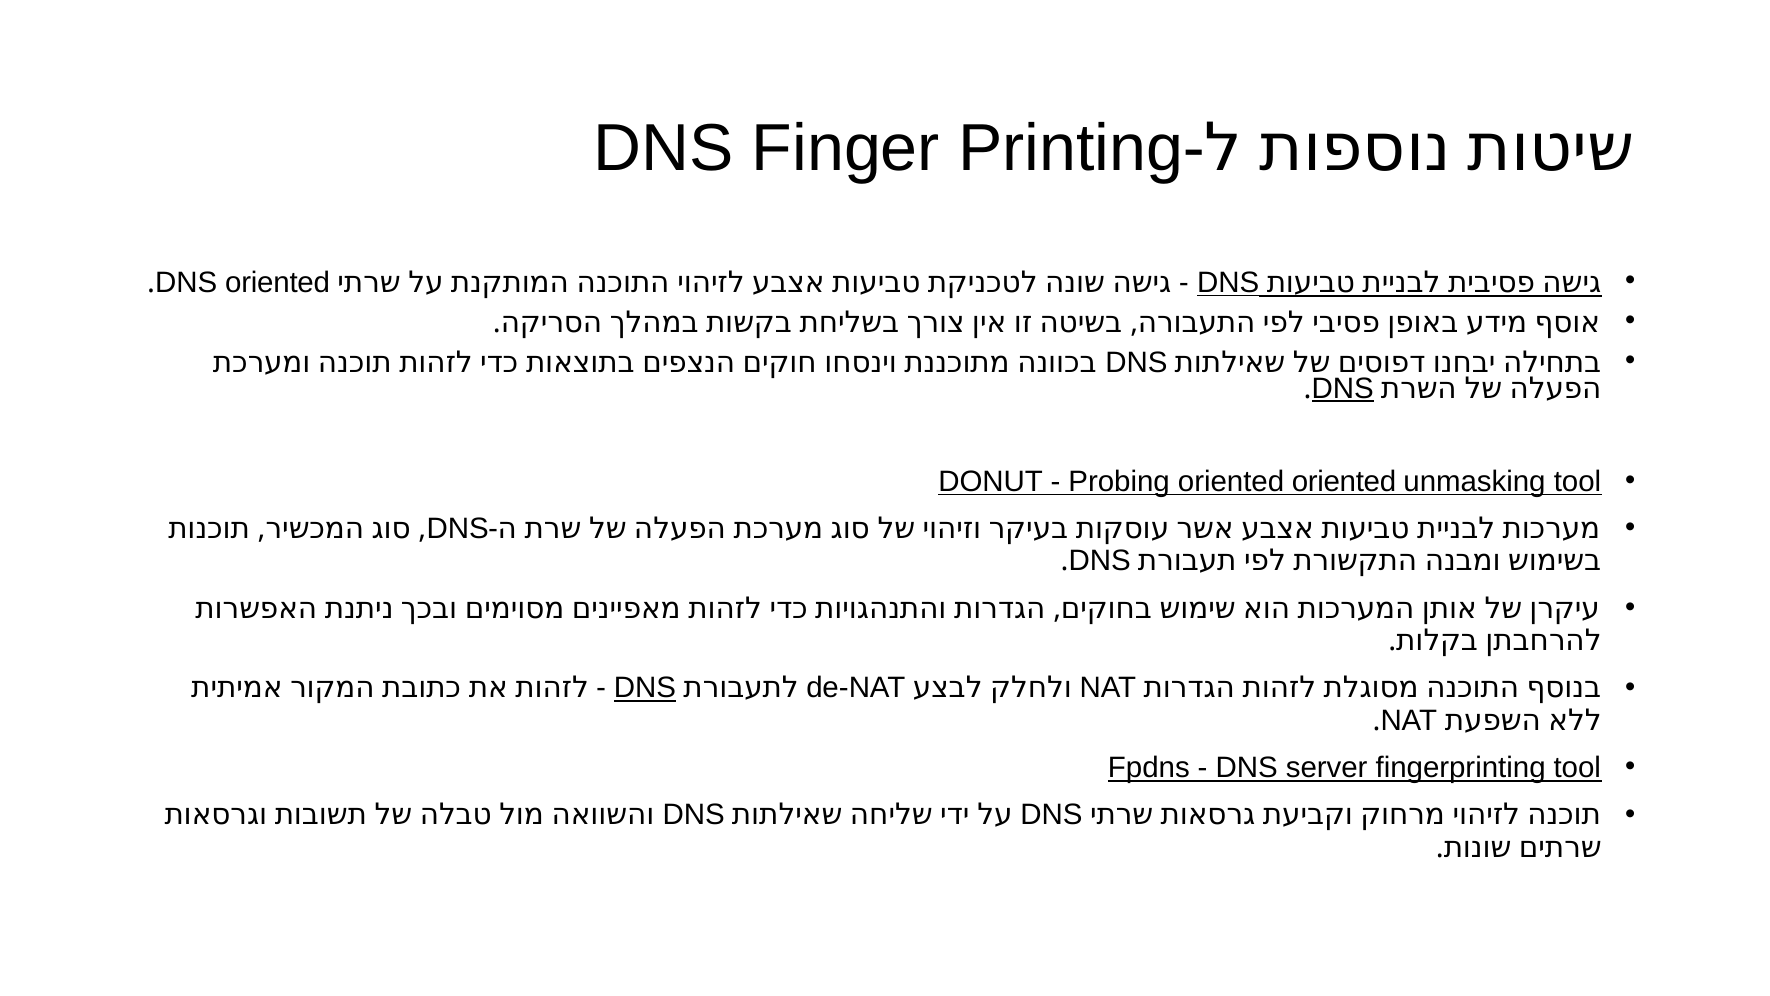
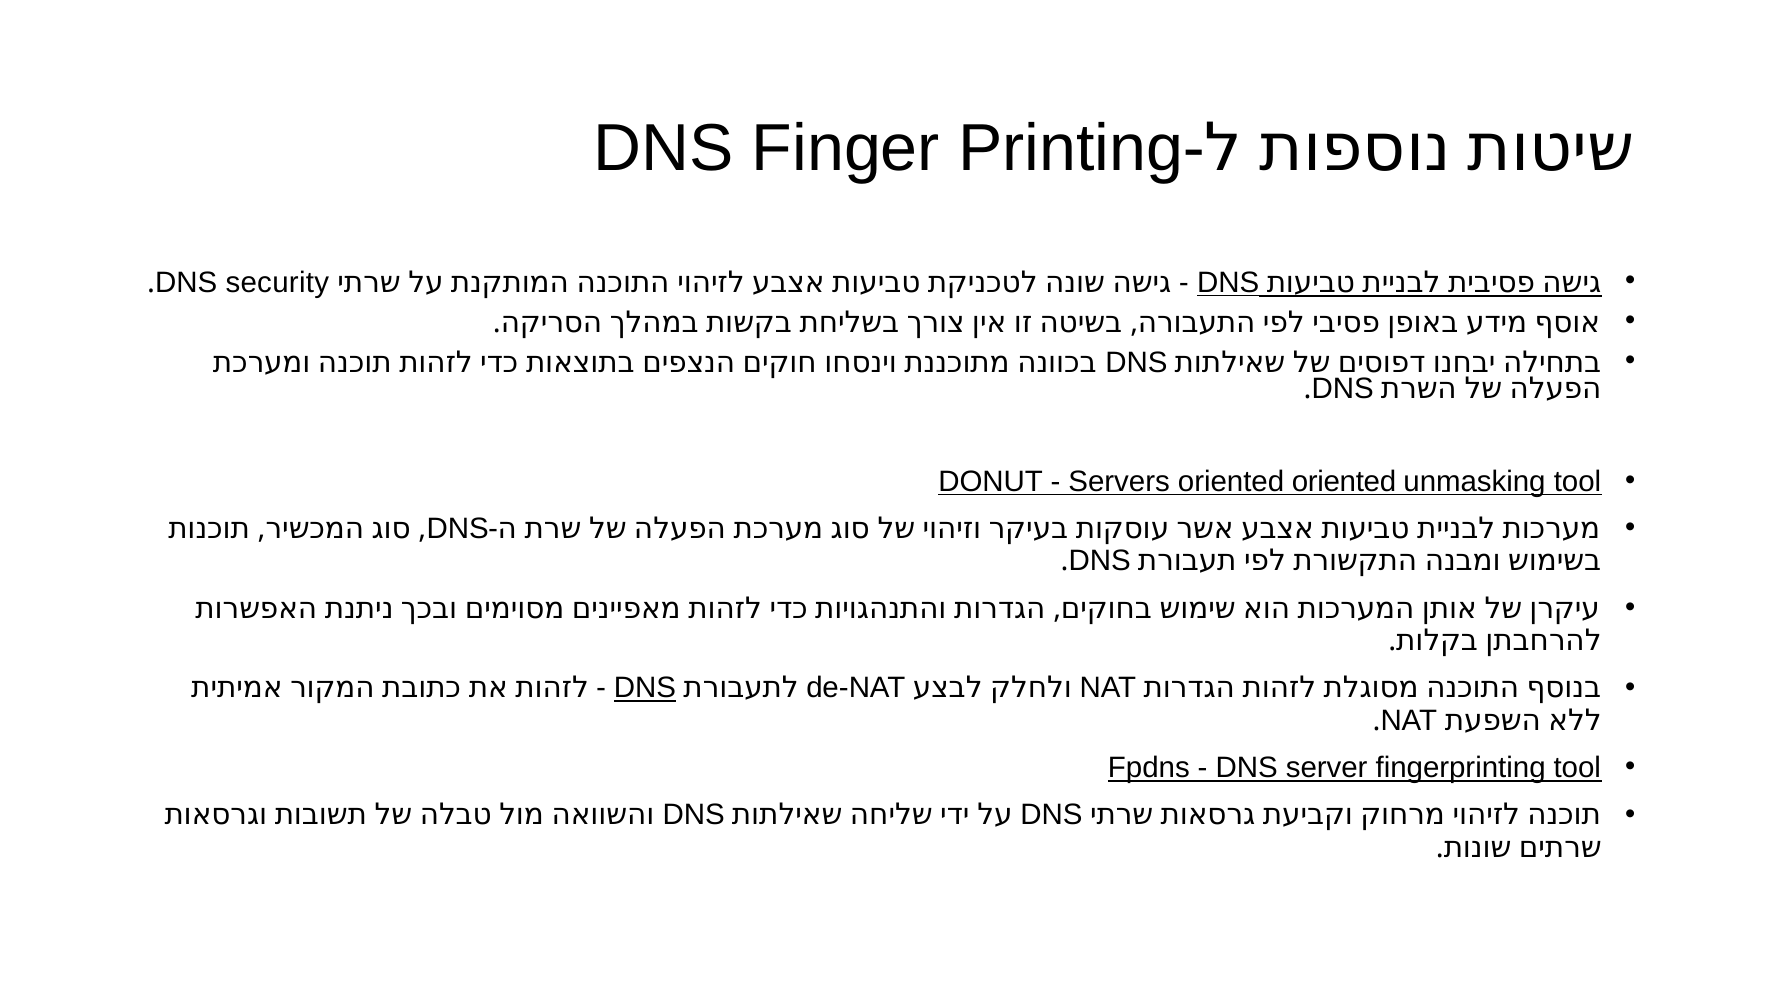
DNS oriented: oriented -> security
DNS at (1343, 388) underline: present -> none
Probing: Probing -> Servers
